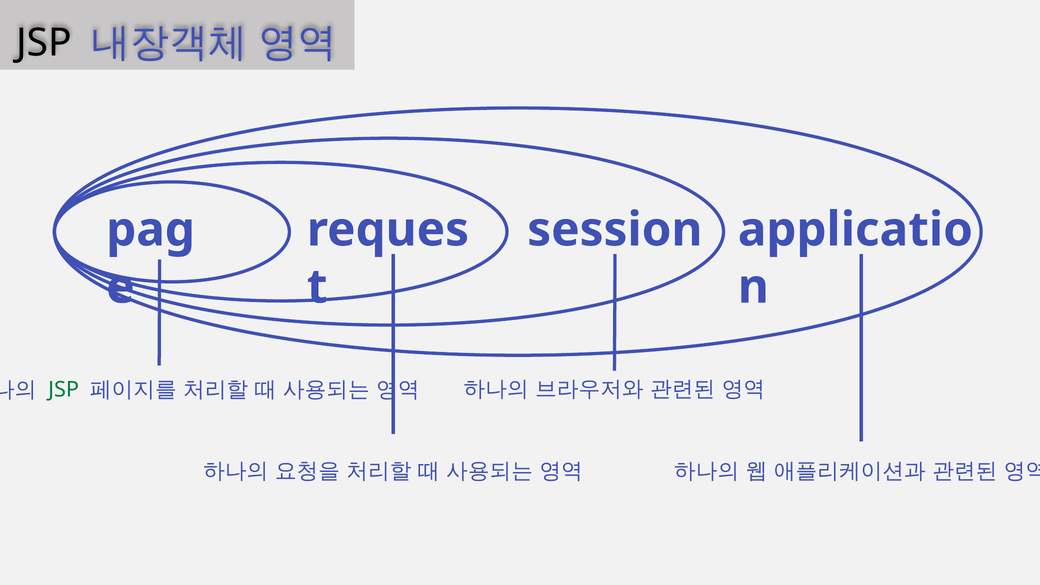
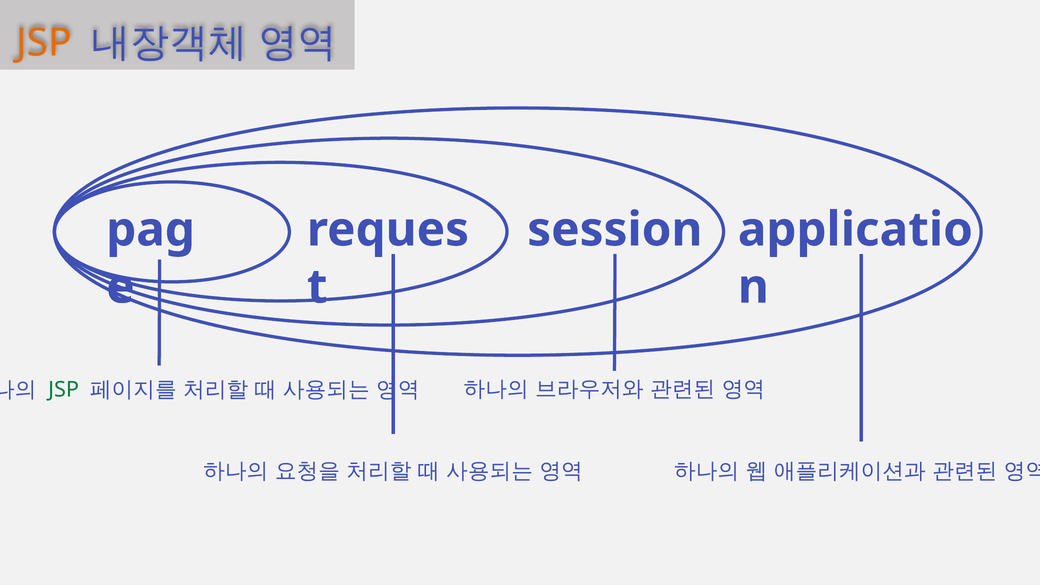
JSP at (44, 43) colour: black -> orange
